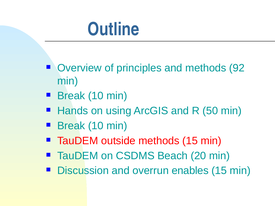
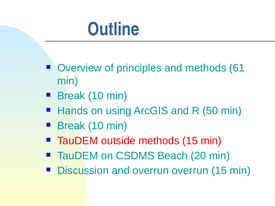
92: 92 -> 61
overrun enables: enables -> overrun
